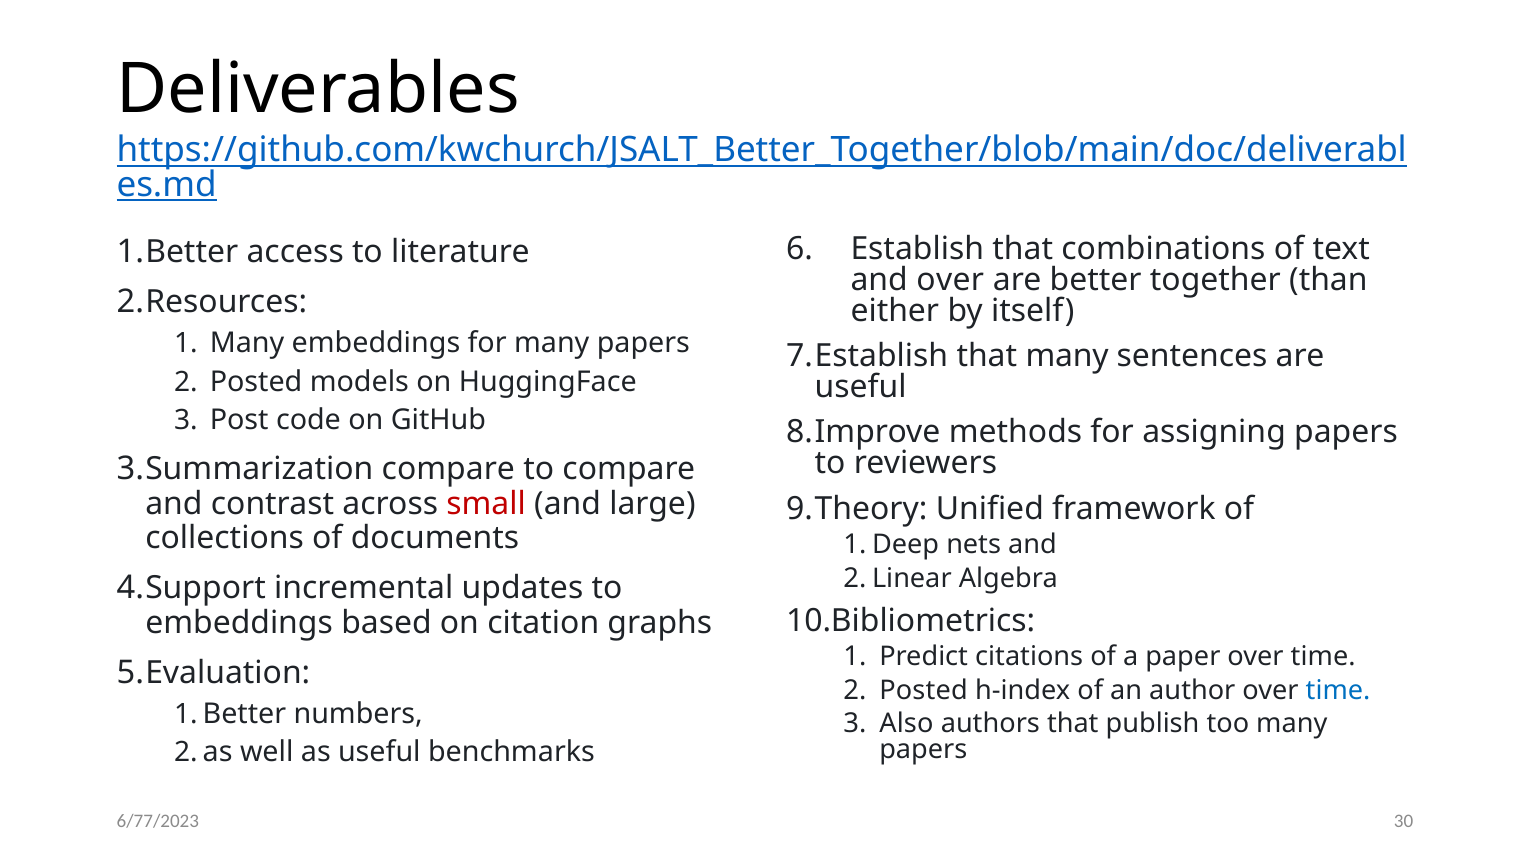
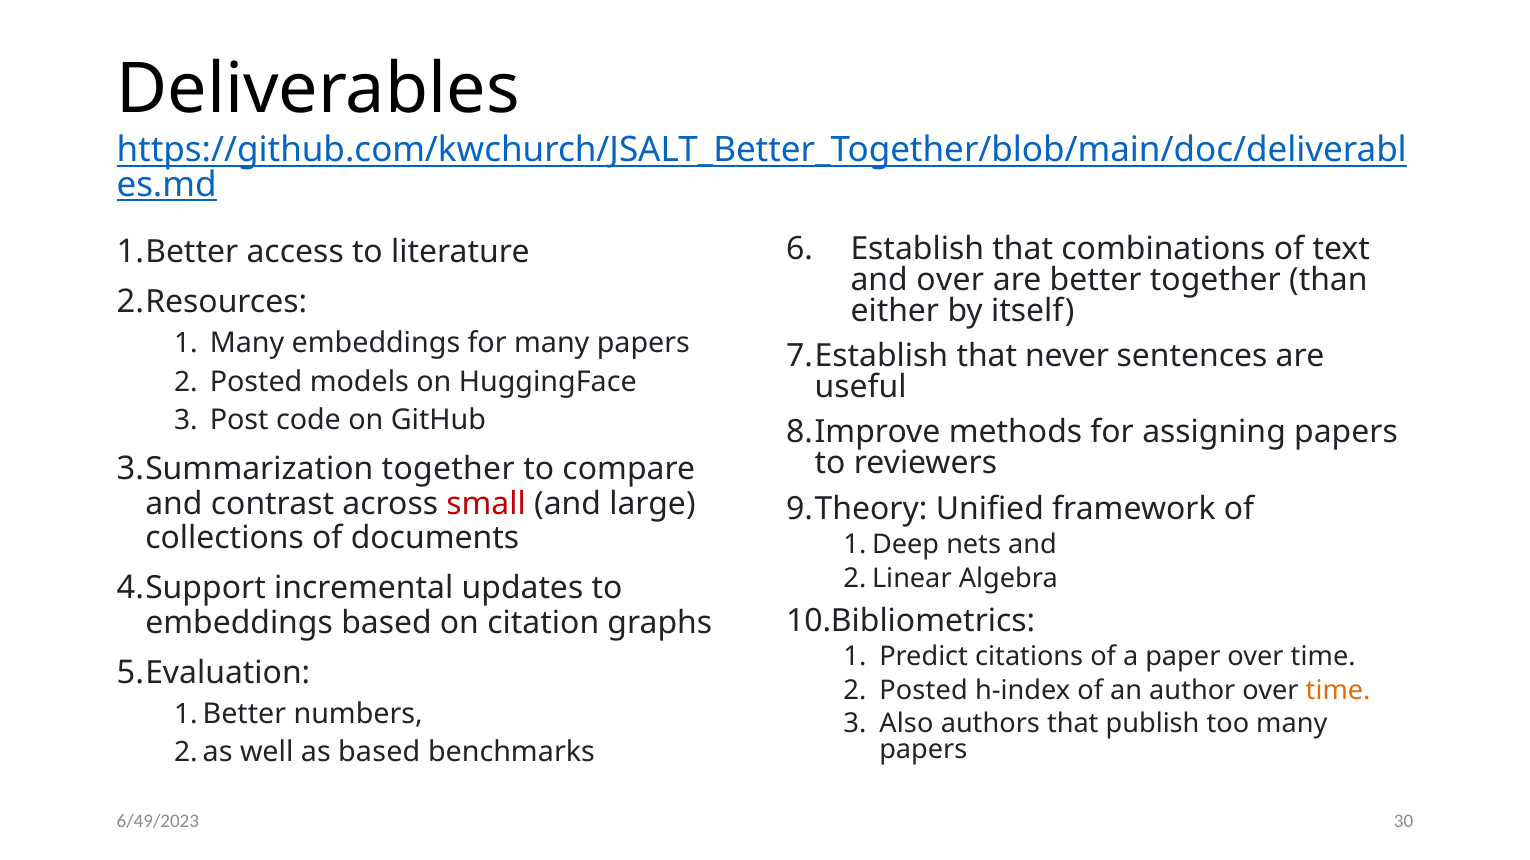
that many: many -> never
compare at (448, 469): compare -> together
time at (1338, 691) colour: blue -> orange
as useful: useful -> based
6/77/2023: 6/77/2023 -> 6/49/2023
